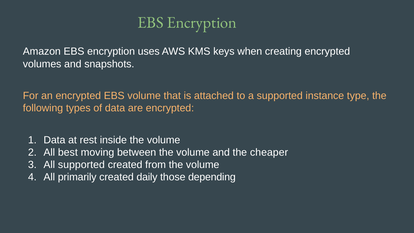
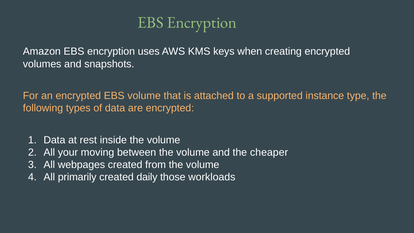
best: best -> your
All supported: supported -> webpages
depending: depending -> workloads
